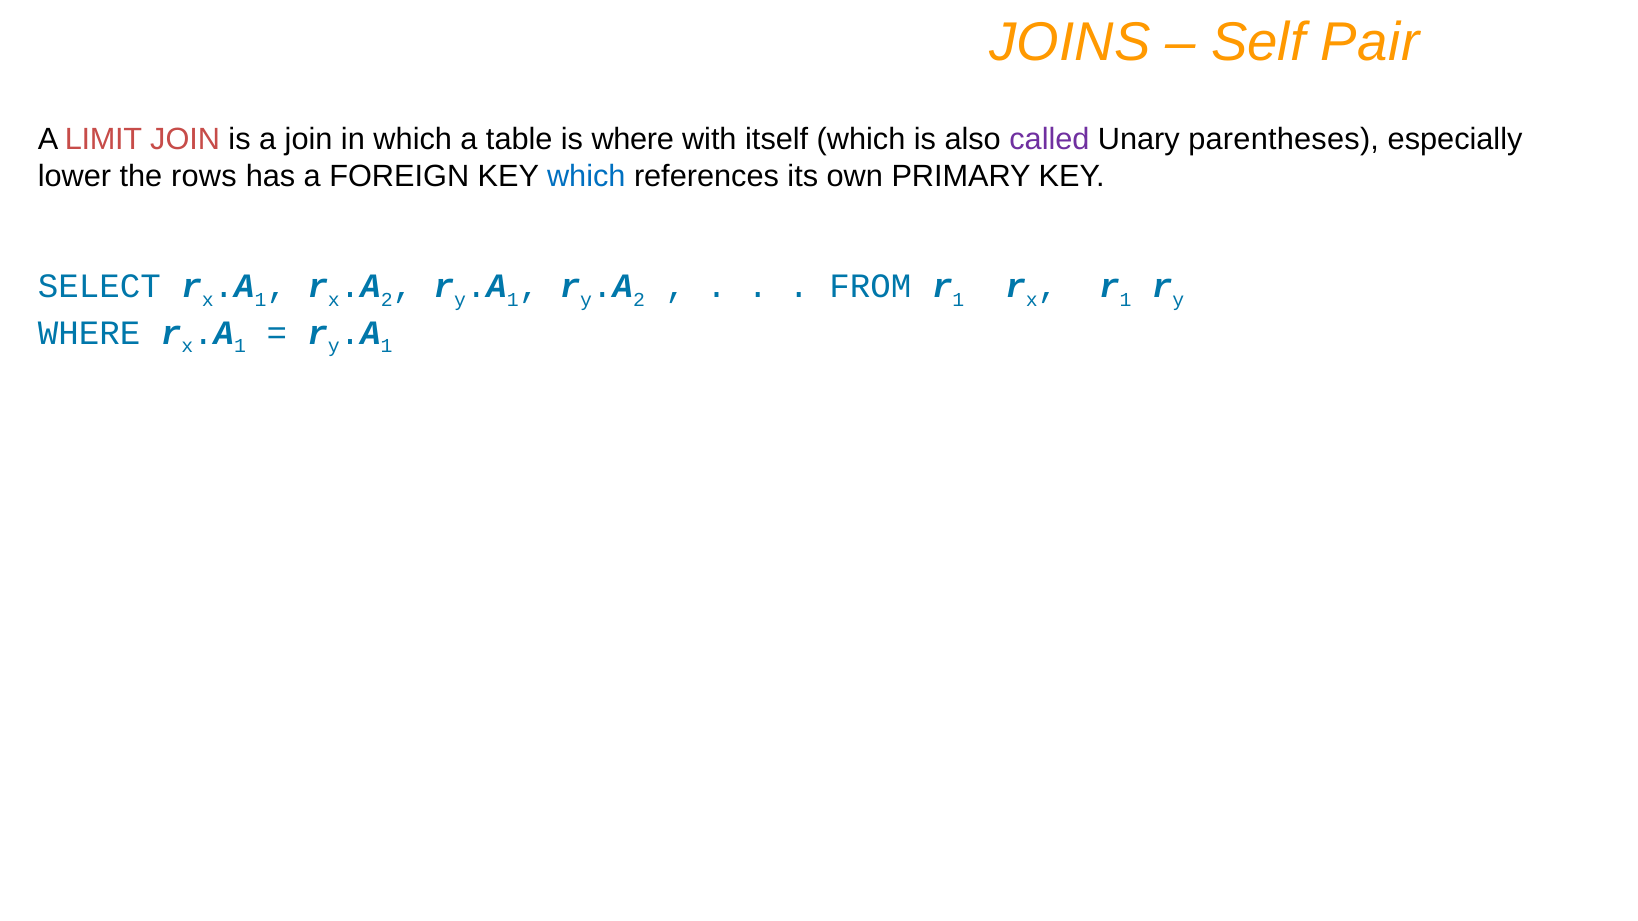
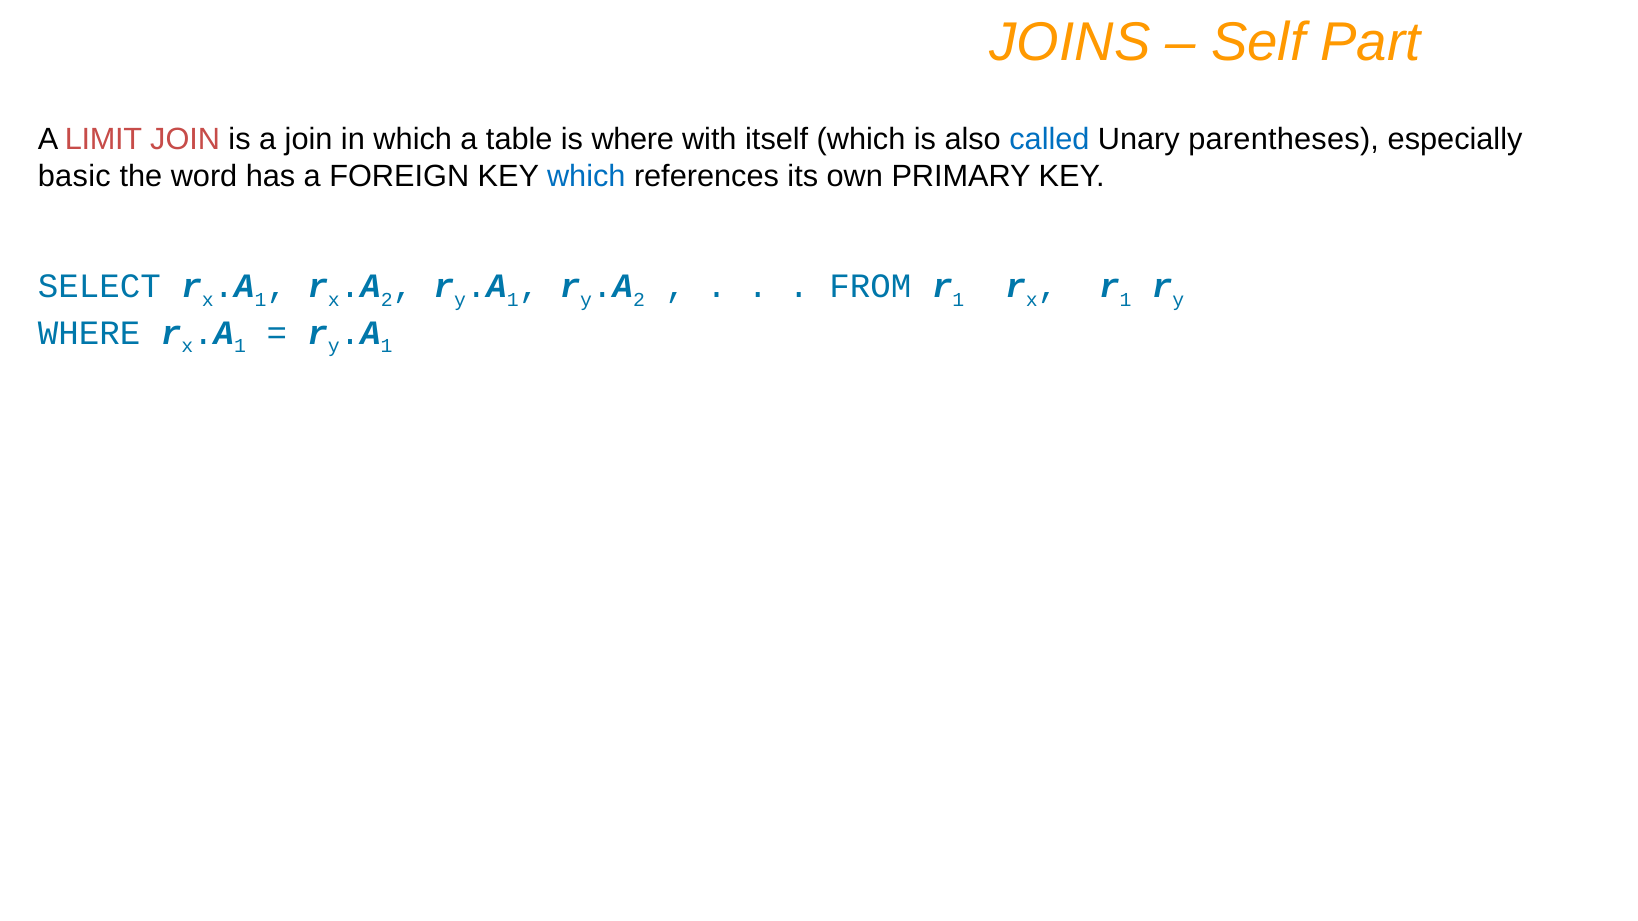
Pair: Pair -> Part
called colour: purple -> blue
lower: lower -> basic
rows: rows -> word
